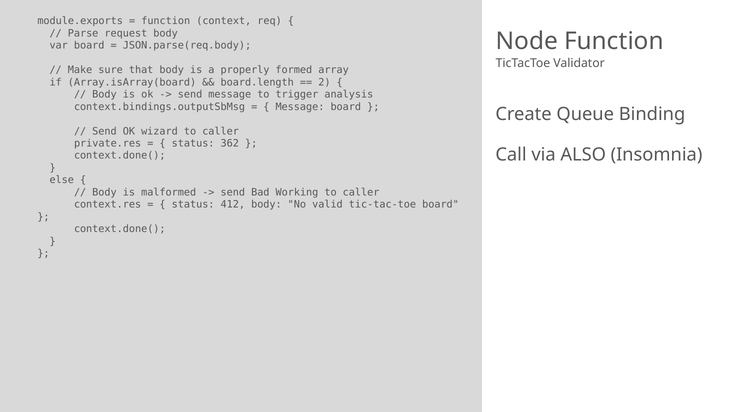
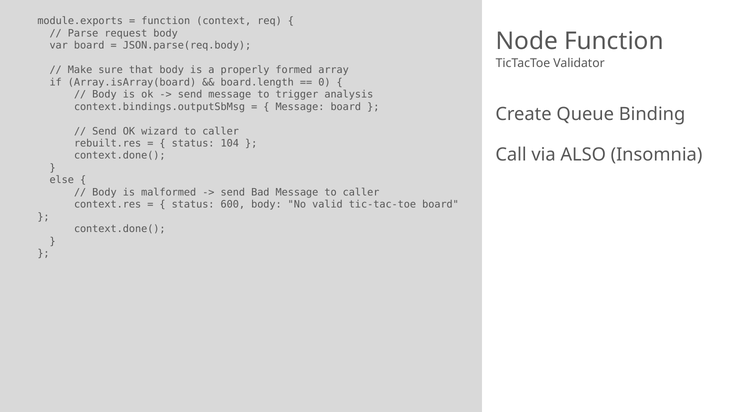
2: 2 -> 0
private.res: private.res -> rebuilt.res
362: 362 -> 104
Bad Working: Working -> Message
412: 412 -> 600
